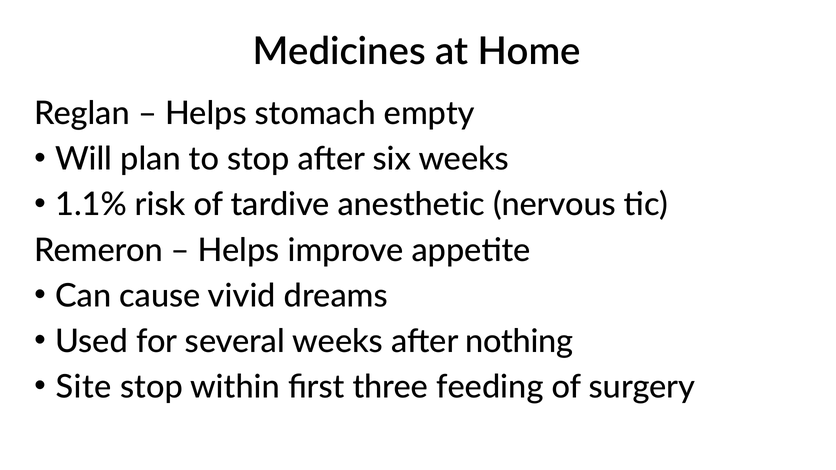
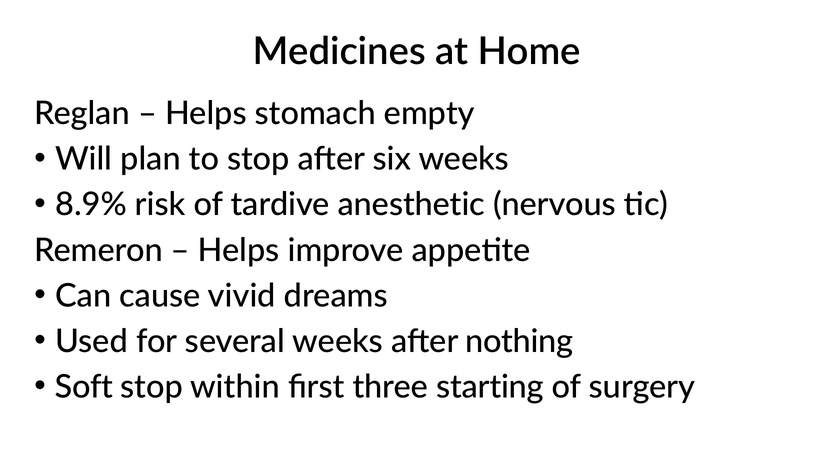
1.1%: 1.1% -> 8.9%
Site: Site -> Soft
feeding: feeding -> starting
